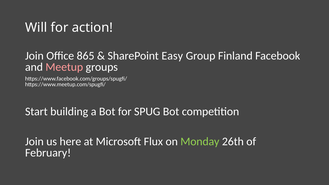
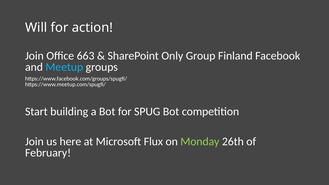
865: 865 -> 663
Easy: Easy -> Only
Meetup colour: pink -> light blue
